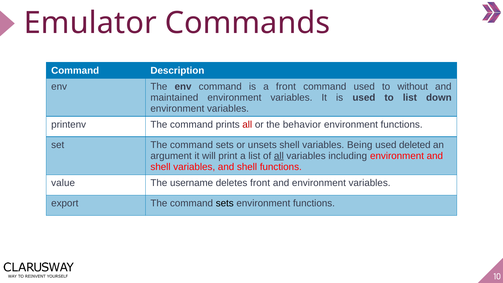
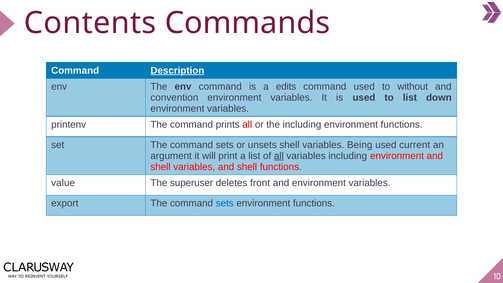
Emulator: Emulator -> Contents
Description underline: none -> present
a front: front -> edits
maintained: maintained -> convention
the behavior: behavior -> including
deleted: deleted -> current
username: username -> superuser
sets at (225, 203) colour: black -> blue
